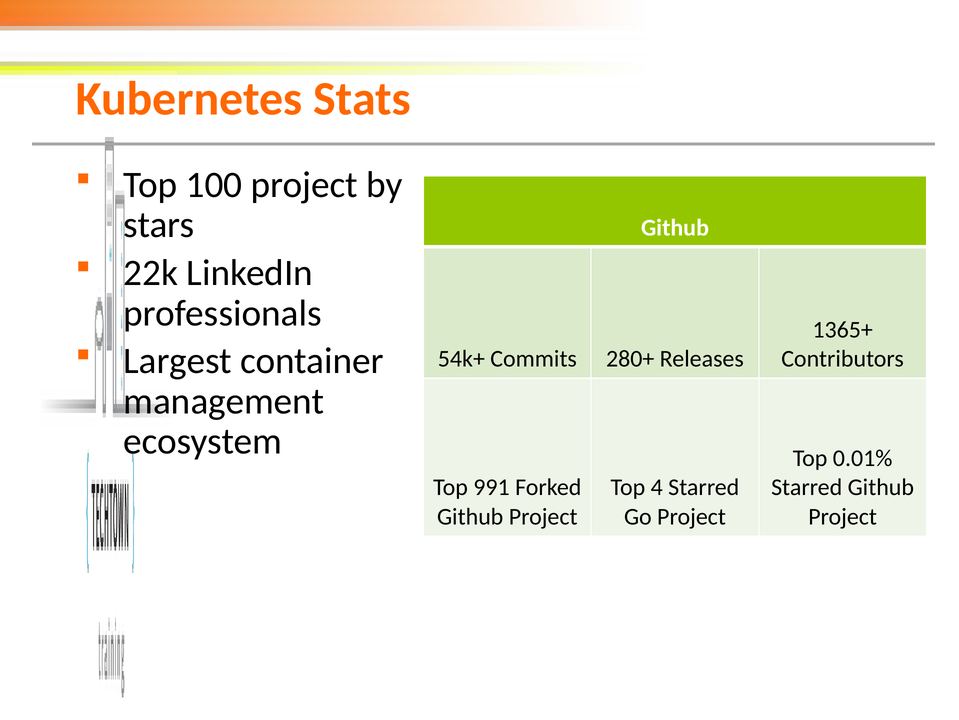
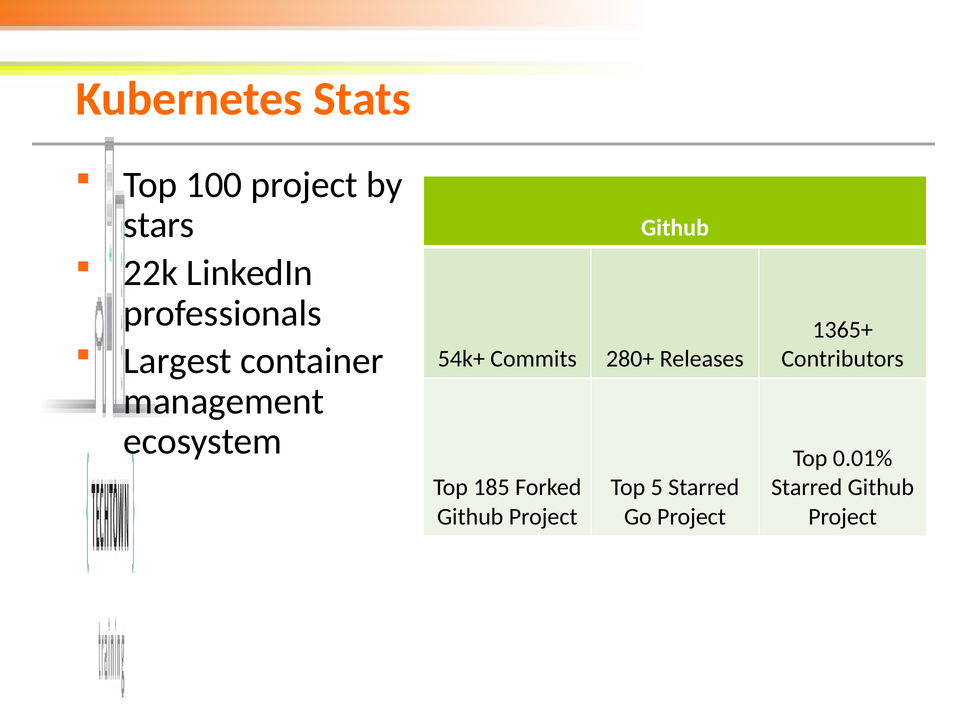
991: 991 -> 185
4: 4 -> 5
